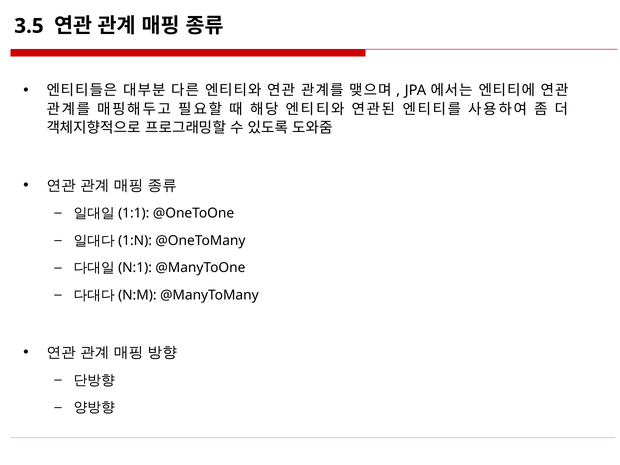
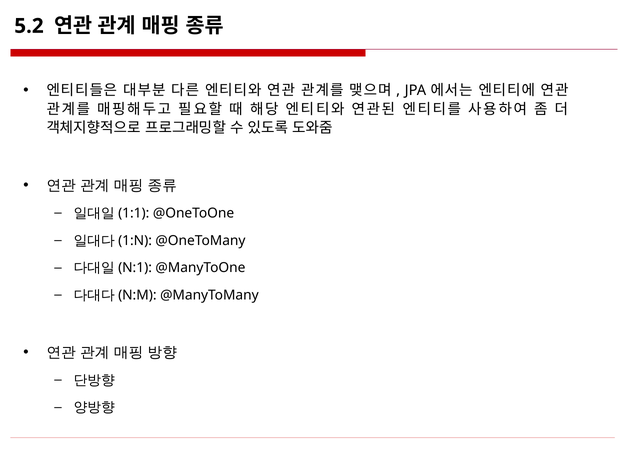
3.5: 3.5 -> 5.2
